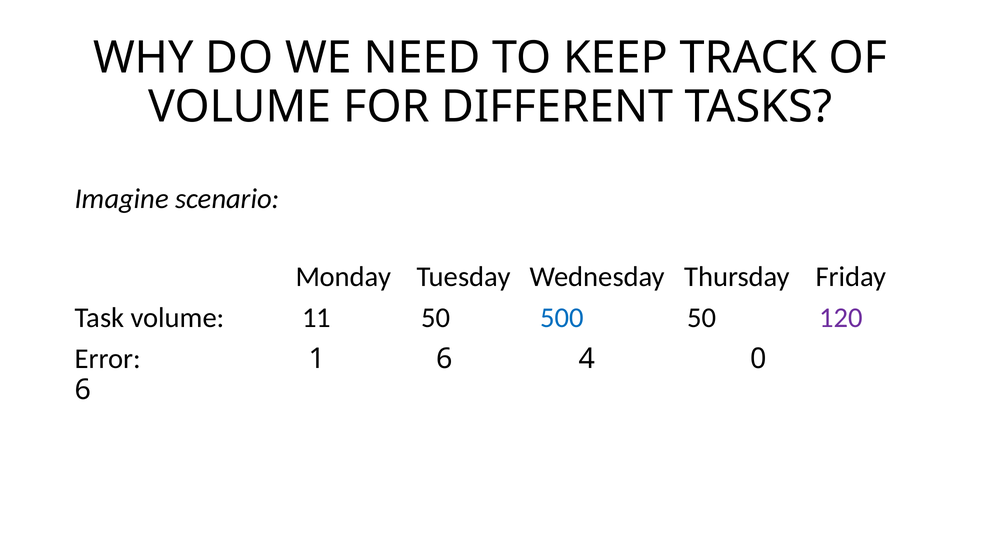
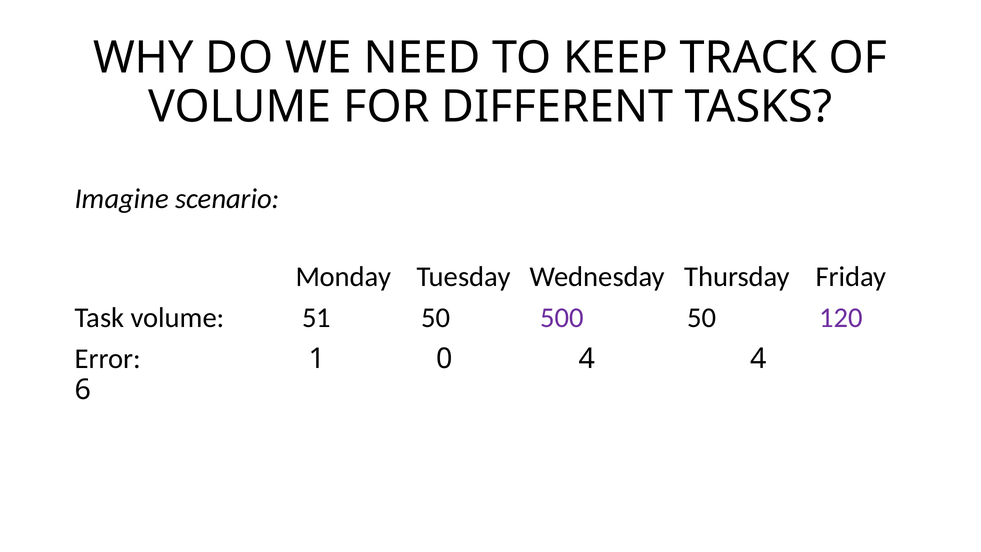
11: 11 -> 51
500 colour: blue -> purple
1 6: 6 -> 0
4 0: 0 -> 4
